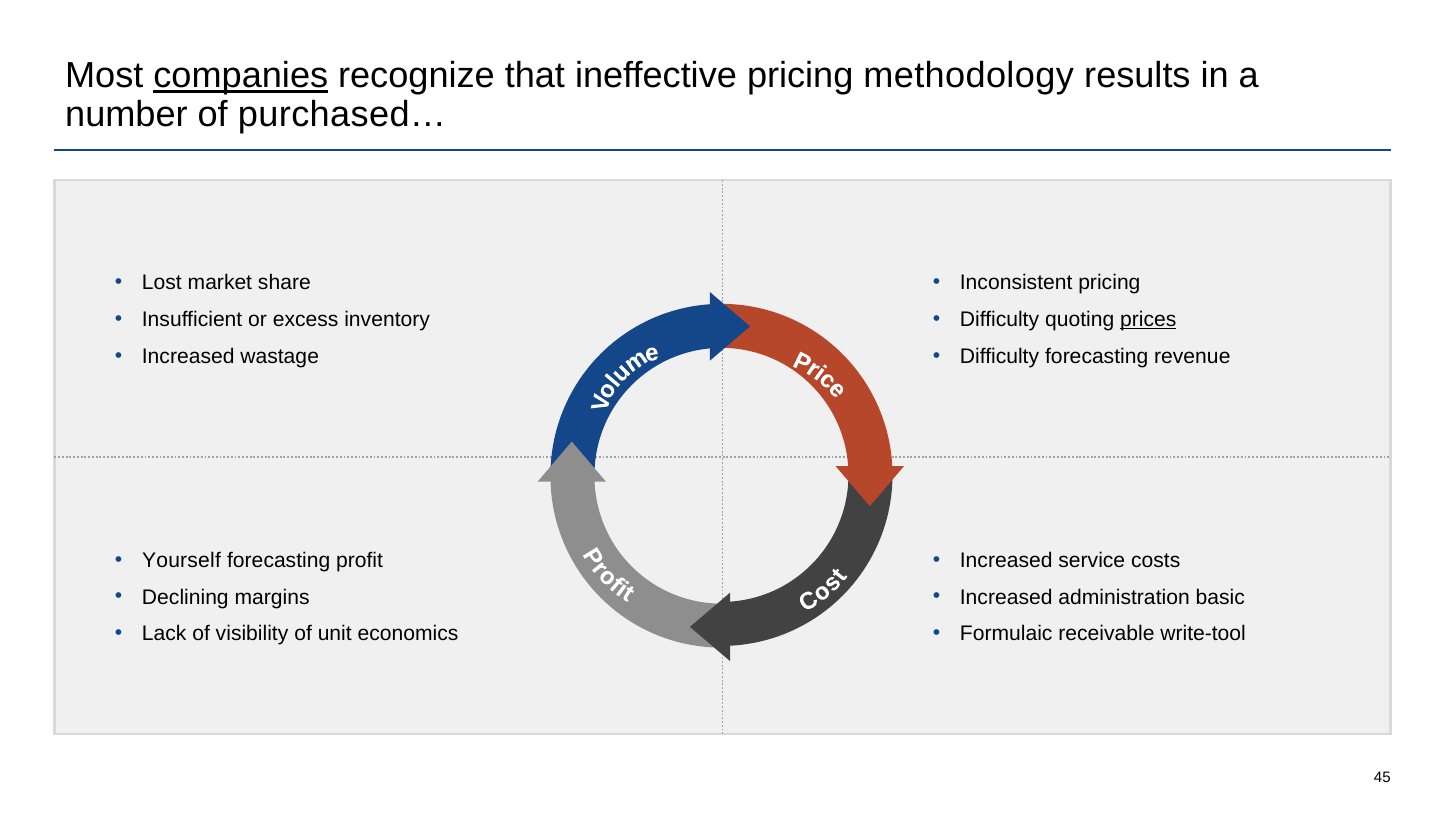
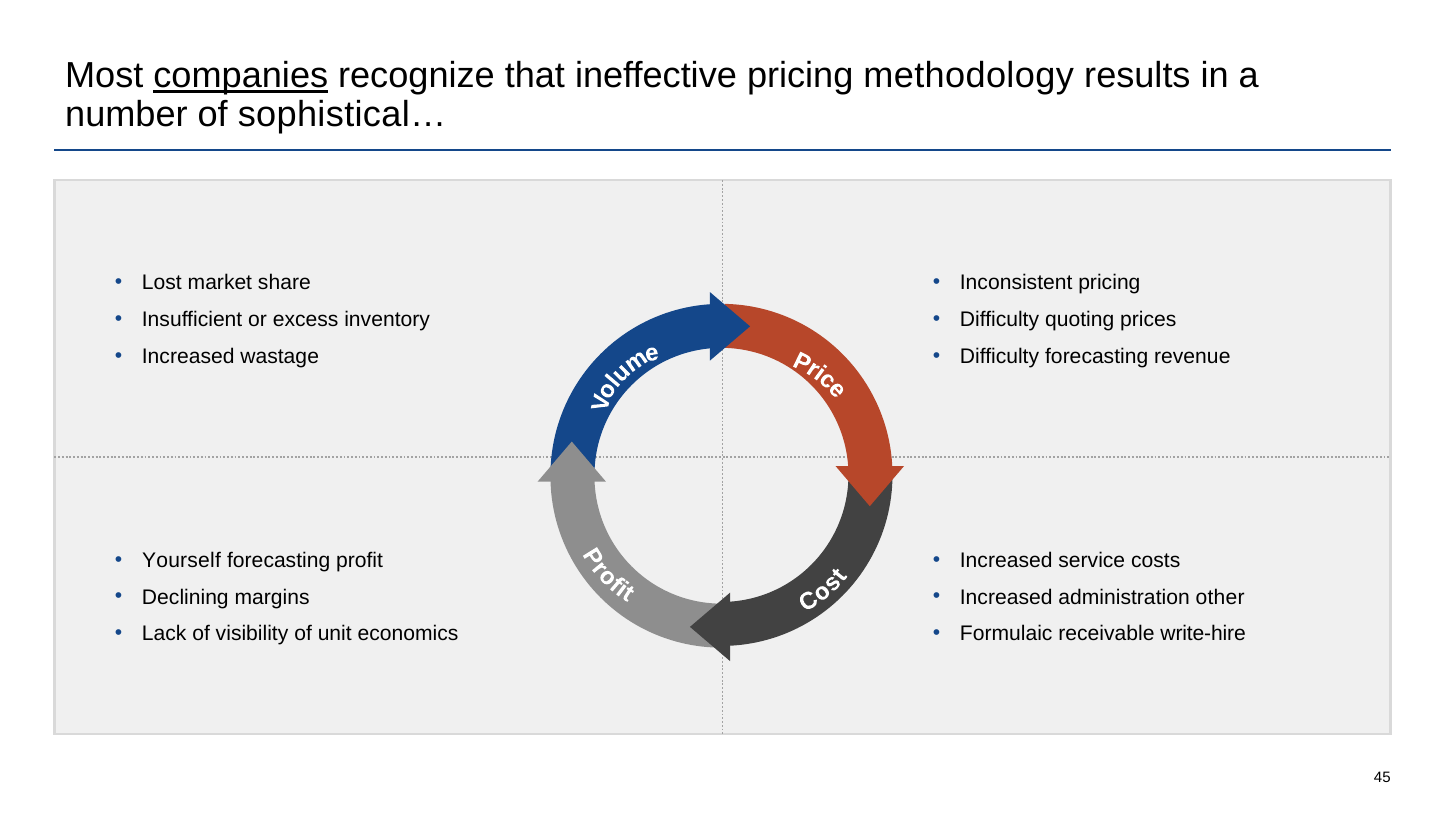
purchased…: purchased… -> sophistical…
prices underline: present -> none
basic: basic -> other
write-tool: write-tool -> write-hire
